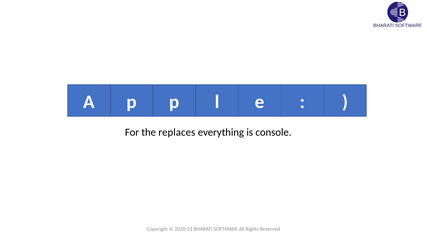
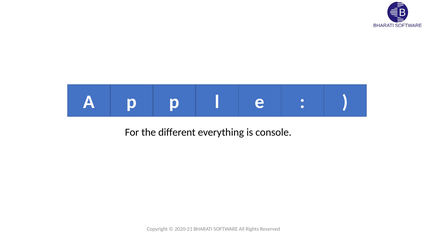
replaces: replaces -> different
